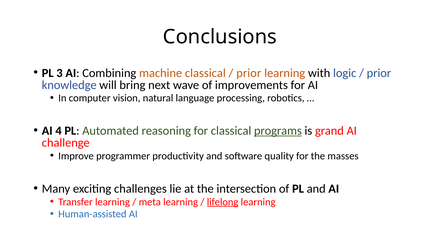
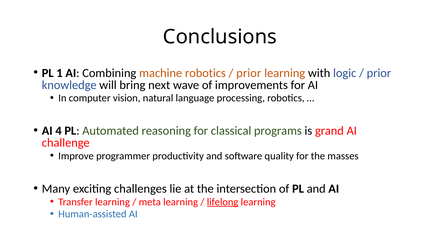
3: 3 -> 1
machine classical: classical -> robotics
programs underline: present -> none
